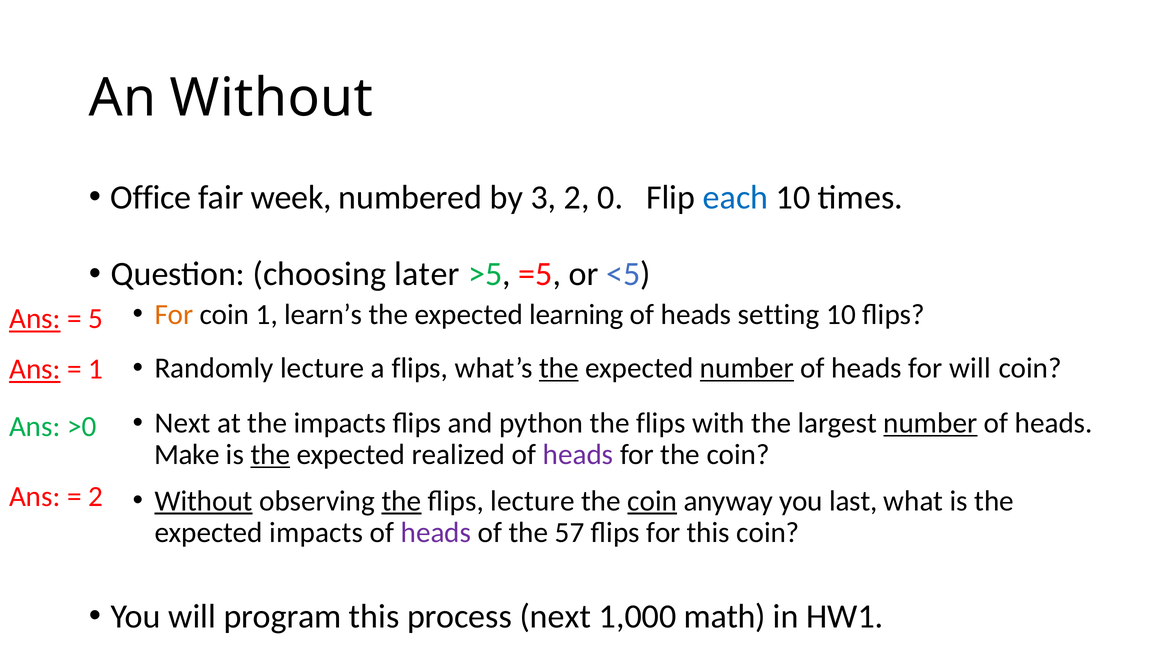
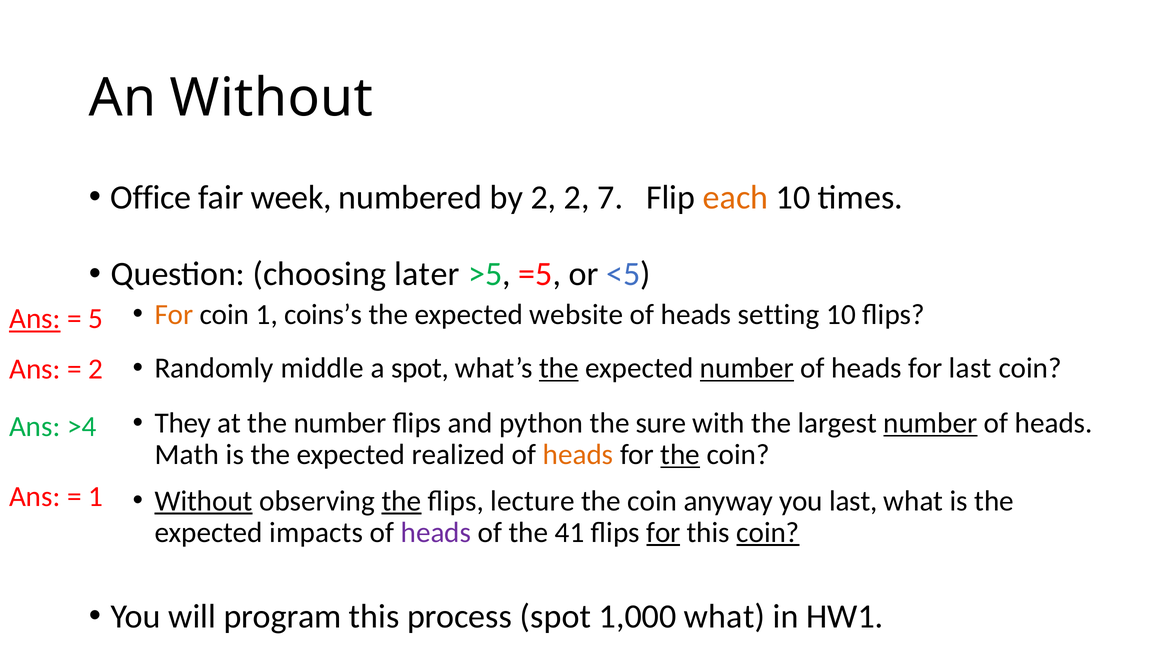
by 3: 3 -> 2
0: 0 -> 7
each colour: blue -> orange
learn’s: learn’s -> coins’s
learning: learning -> website
Randomly lecture: lecture -> middle
a flips: flips -> spot
for will: will -> last
Ans at (35, 369) underline: present -> none
1 at (96, 369): 1 -> 2
Next at (183, 423): Next -> They
the impacts: impacts -> number
flips at (661, 423): flips -> sure
>0: >0 -> >4
Make: Make -> Math
the at (270, 454) underline: present -> none
heads at (578, 454) colour: purple -> orange
the at (680, 454) underline: none -> present
2 at (96, 496): 2 -> 1
coin at (652, 501) underline: present -> none
57: 57 -> 41
for at (663, 532) underline: none -> present
coin at (768, 532) underline: none -> present
process next: next -> spot
1,000 math: math -> what
